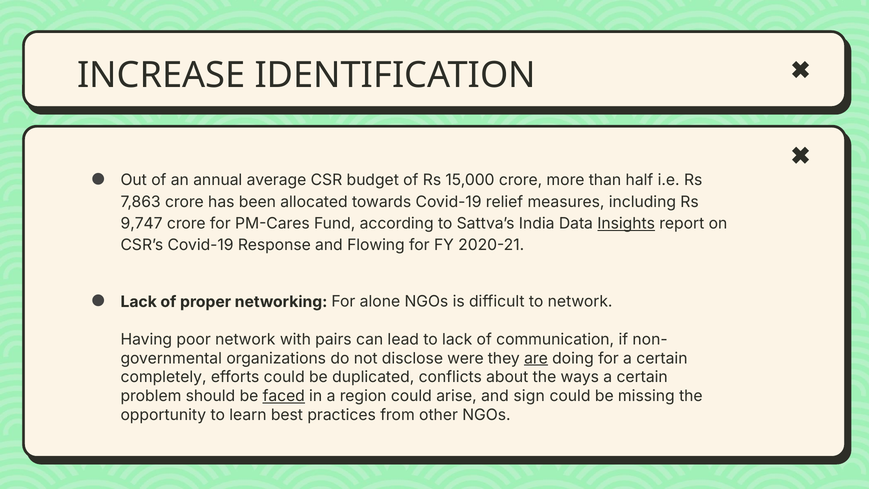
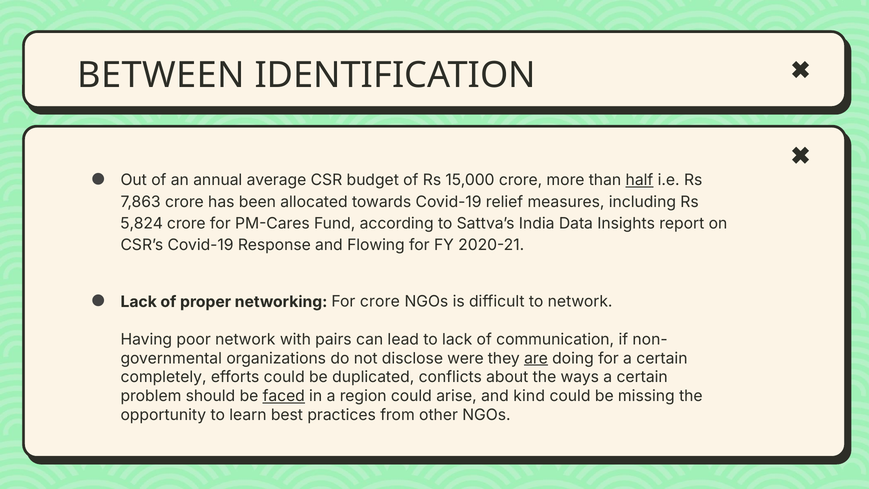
INCREASE: INCREASE -> BETWEEN
half underline: none -> present
9,747: 9,747 -> 5,824
Insights underline: present -> none
For alone: alone -> crore
sign: sign -> kind
